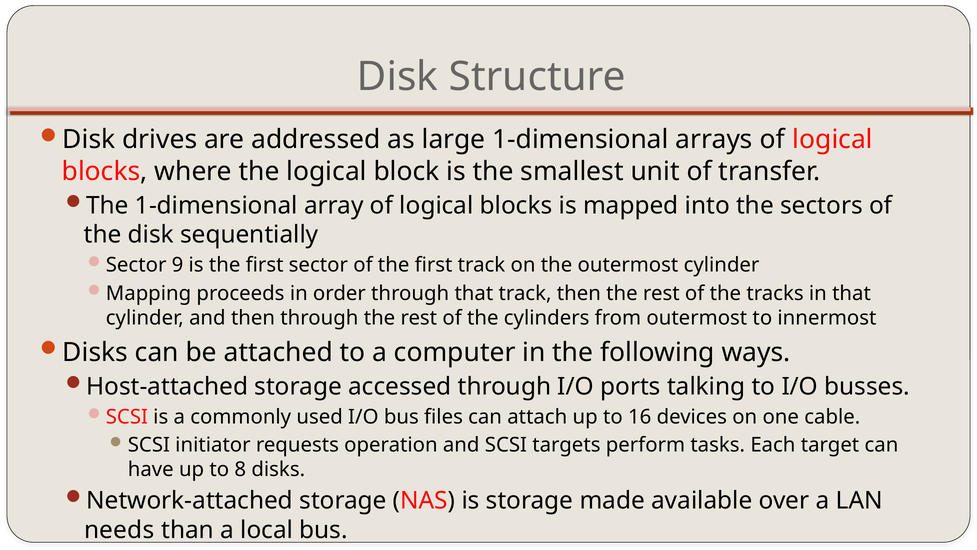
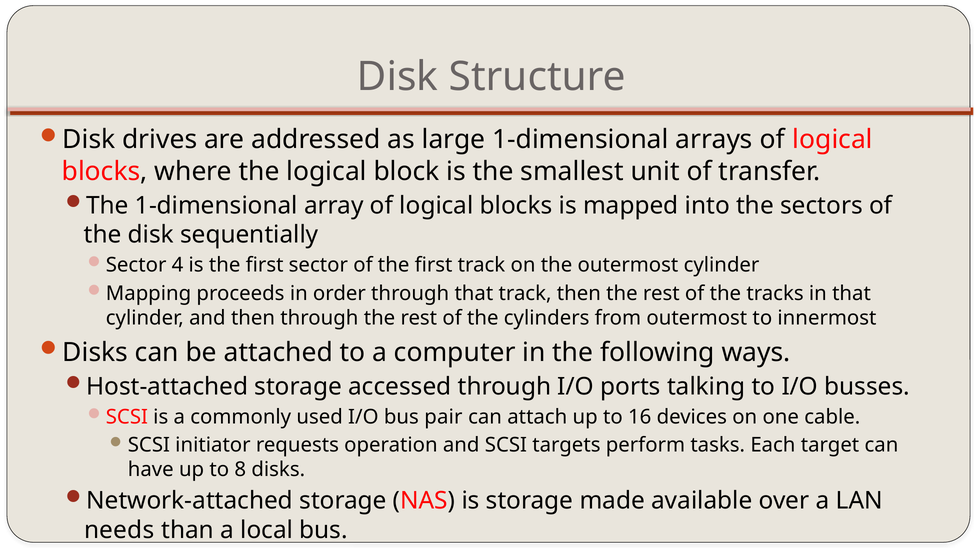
9: 9 -> 4
files: files -> pair
